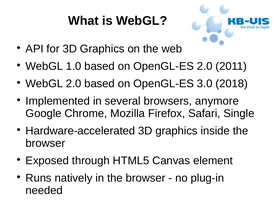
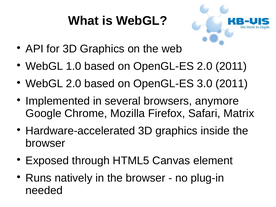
3.0 2018: 2018 -> 2011
Single: Single -> Matrix
